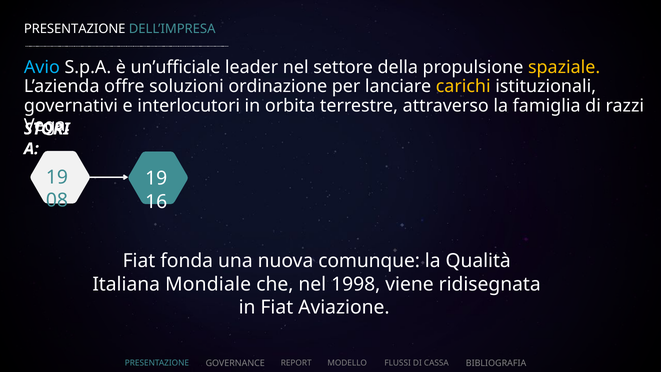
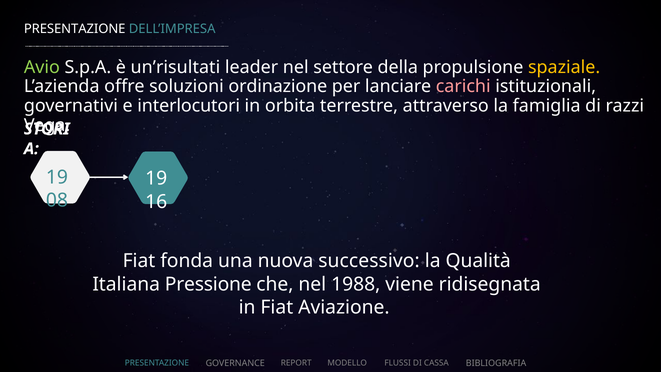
Avio colour: light blue -> light green
un’ufficiale: un’ufficiale -> un’risultati
carichi colour: yellow -> pink
comunque: comunque -> successivo
Mondiale: Mondiale -> Pressione
1998: 1998 -> 1988
